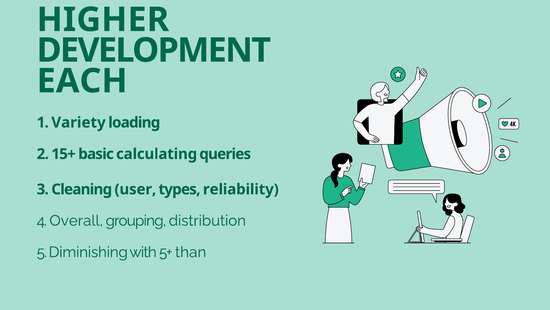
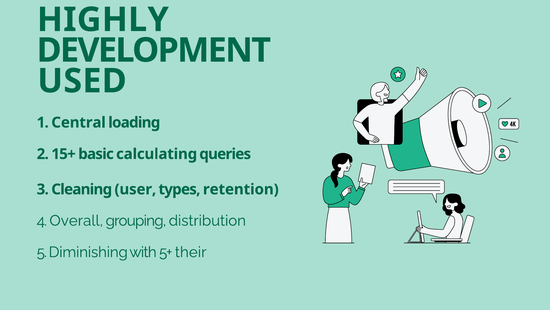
HIGHER: HIGHER -> HIGHLY
EACH: EACH -> USED
Variety: Variety -> Central
reliability: reliability -> retention
than: than -> their
